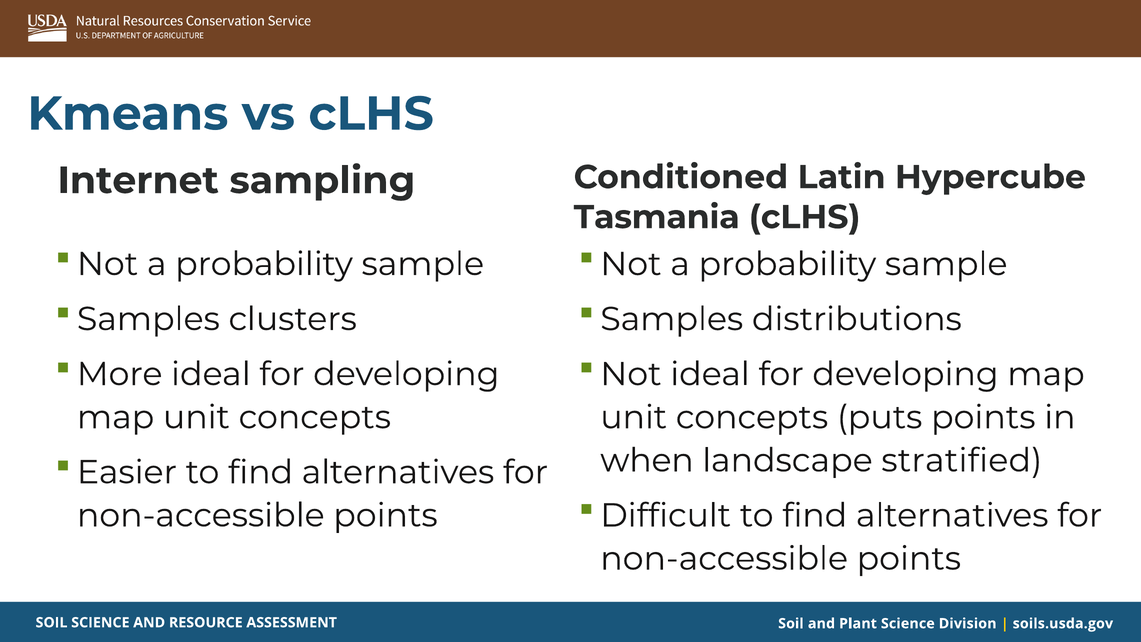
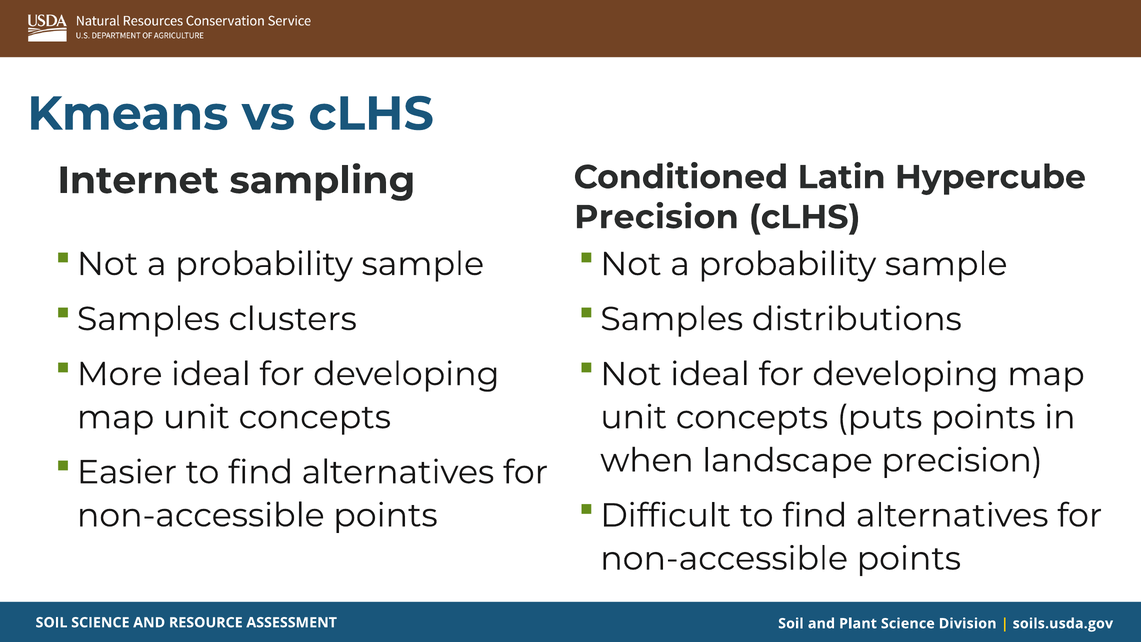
Tasmania at (657, 217): Tasmania -> Precision
landscape stratified: stratified -> precision
